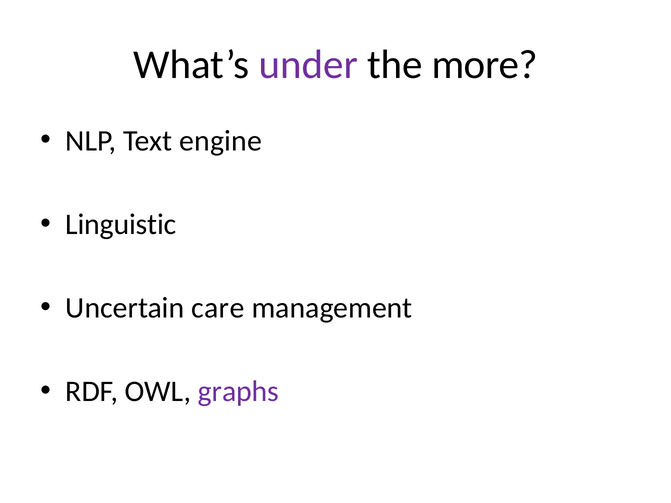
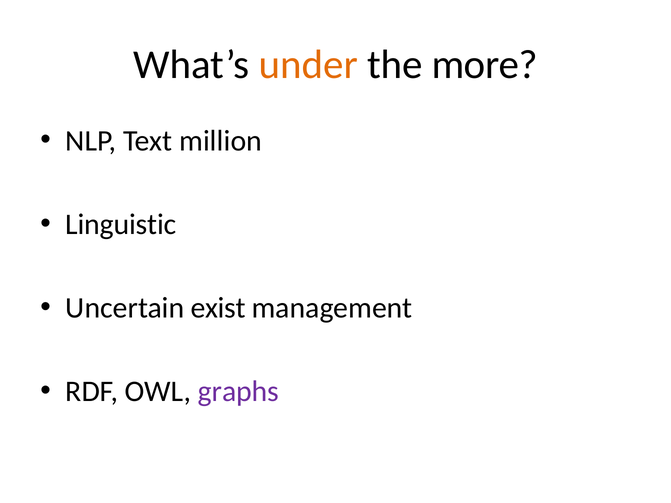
under colour: purple -> orange
engine: engine -> million
care: care -> exist
